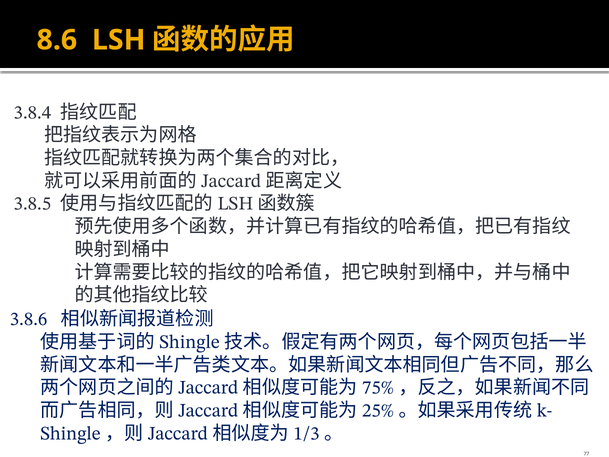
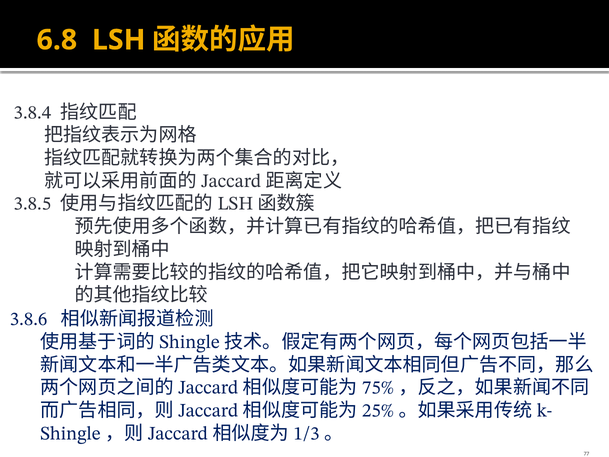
8.6: 8.6 -> 6.8
